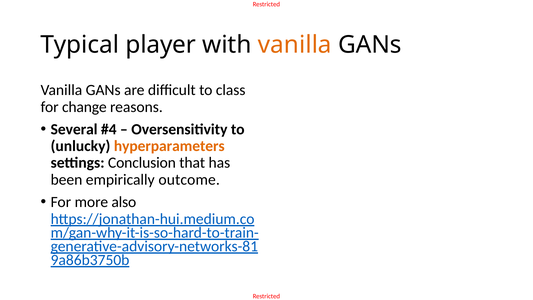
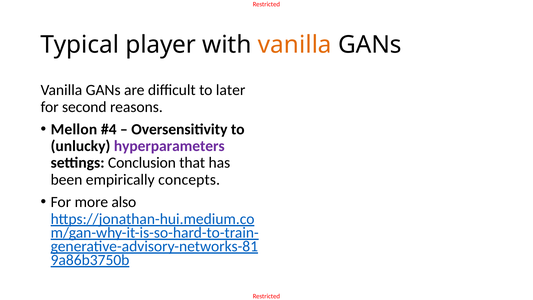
class: class -> later
change: change -> second
Several: Several -> Mellon
hyperparameters colour: orange -> purple
outcome: outcome -> concepts
